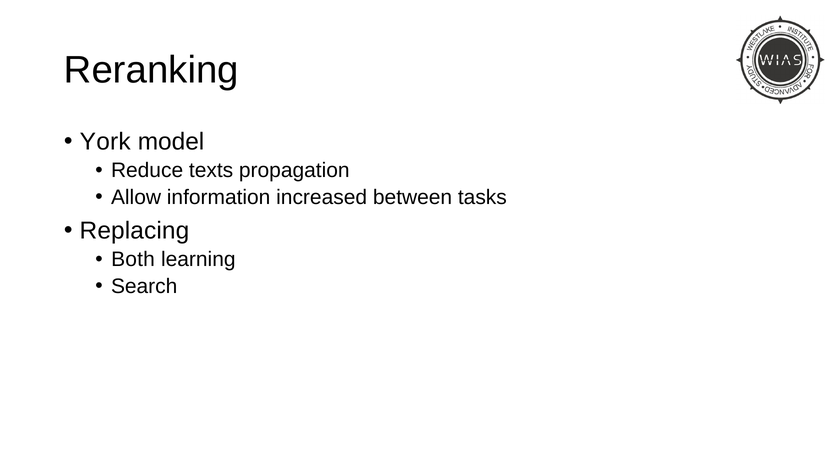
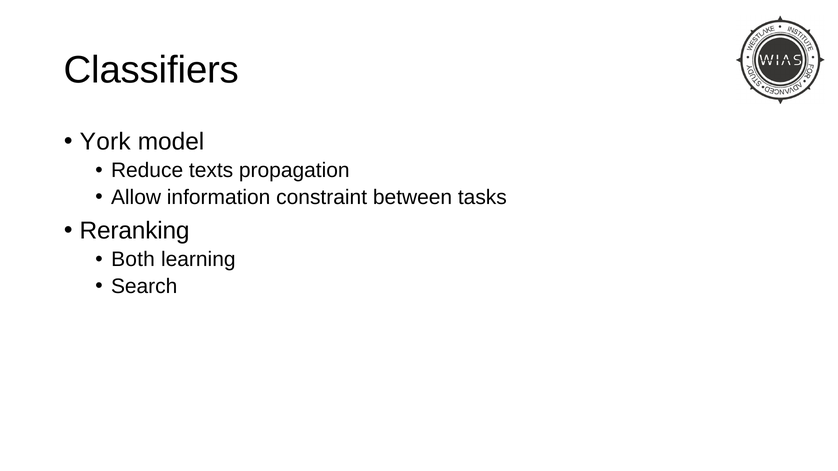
Reranking: Reranking -> Classifiers
increased: increased -> constraint
Replacing: Replacing -> Reranking
